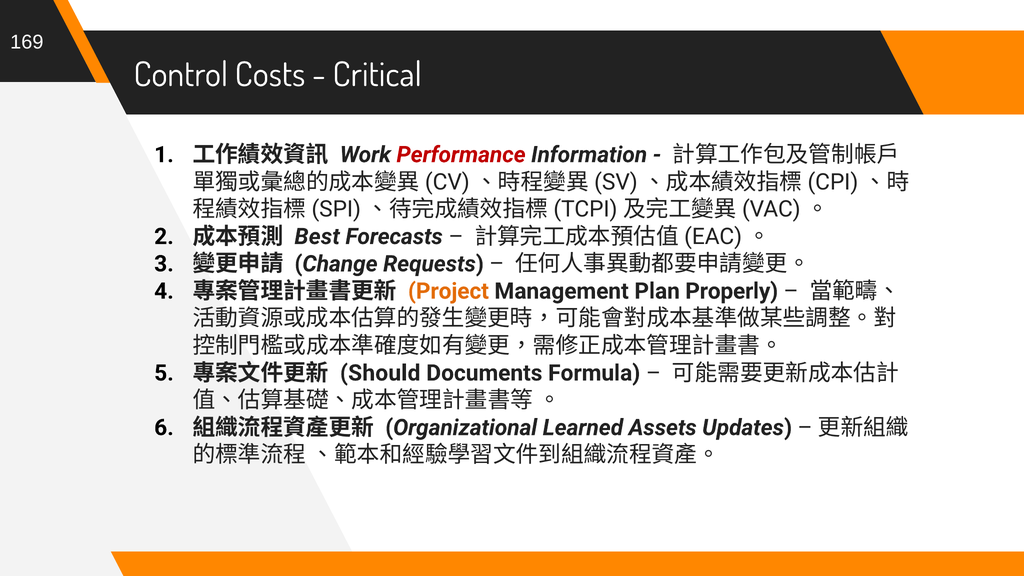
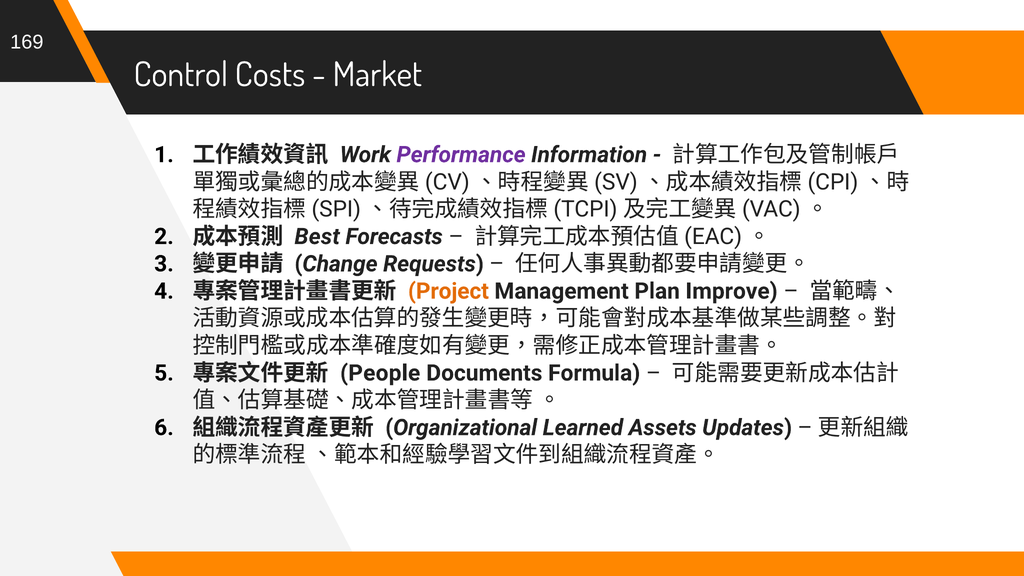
Critical: Critical -> Market
Performance colour: red -> purple
Properly: Properly -> Improve
Should: Should -> People
